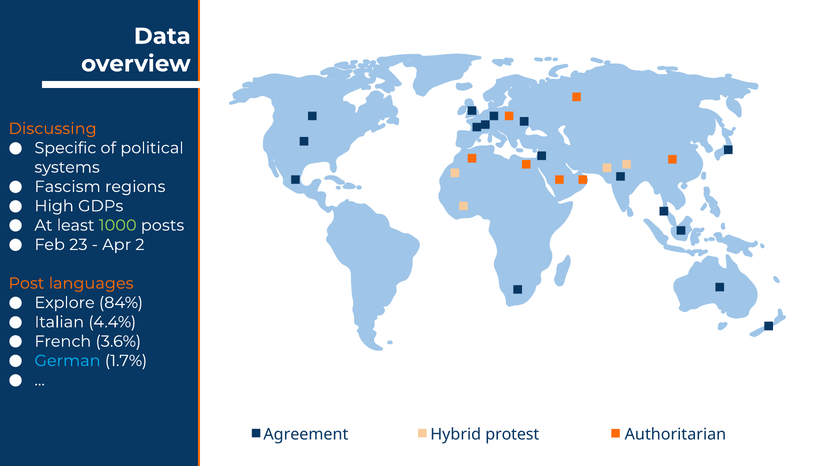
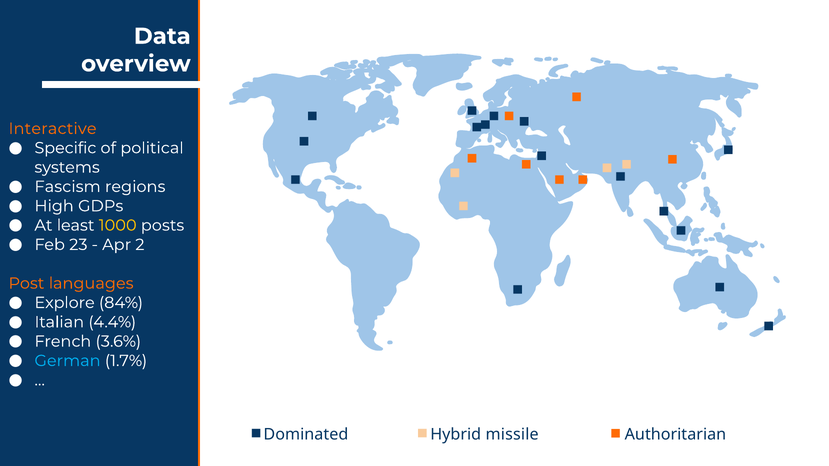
Discussing: Discussing -> Interactive
1000 colour: light green -> yellow
Agreement: Agreement -> Dominated
protest: protest -> missile
